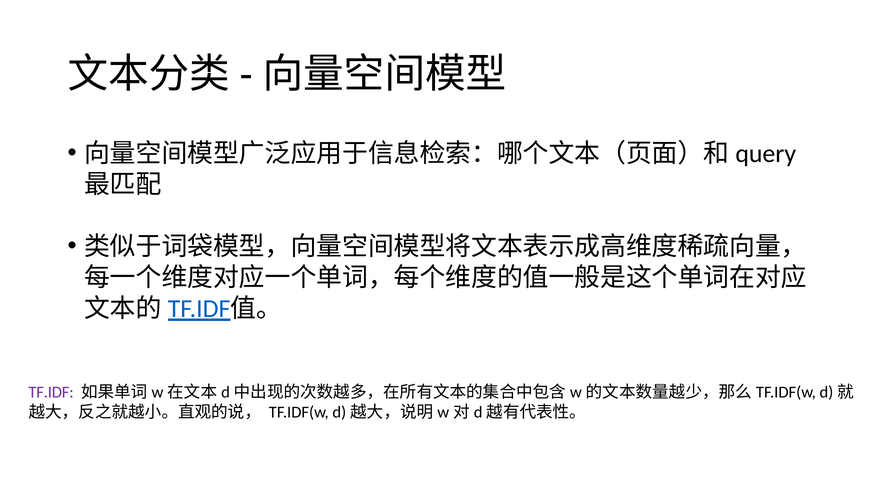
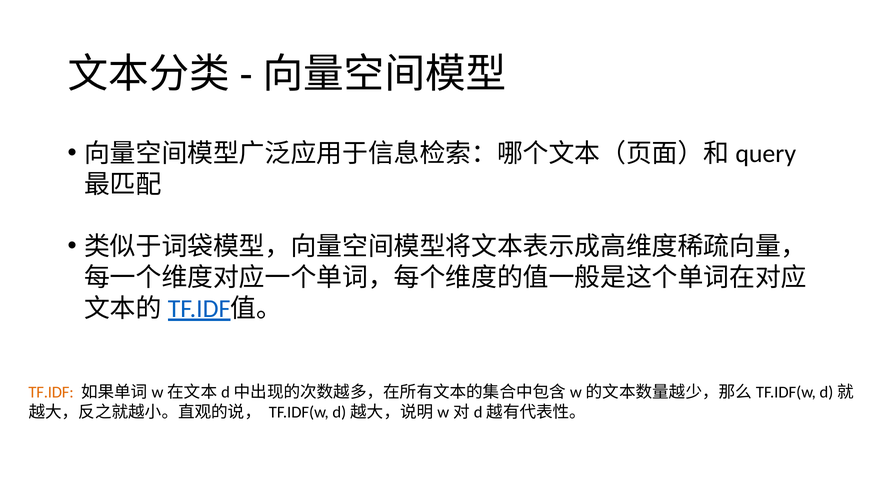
TF.IDF colour: purple -> orange
